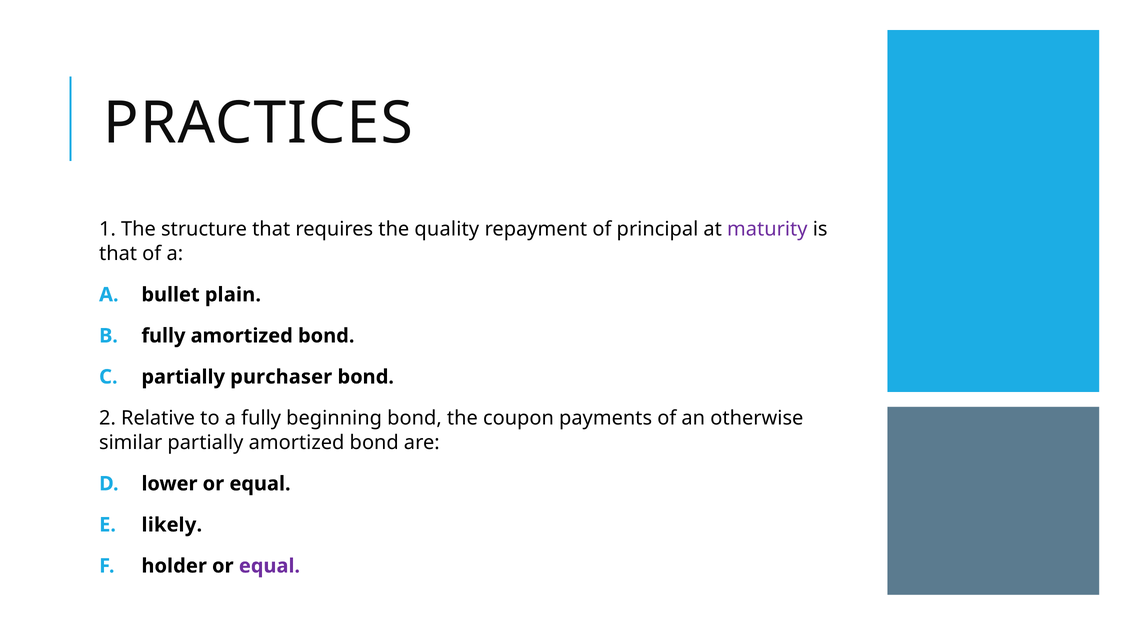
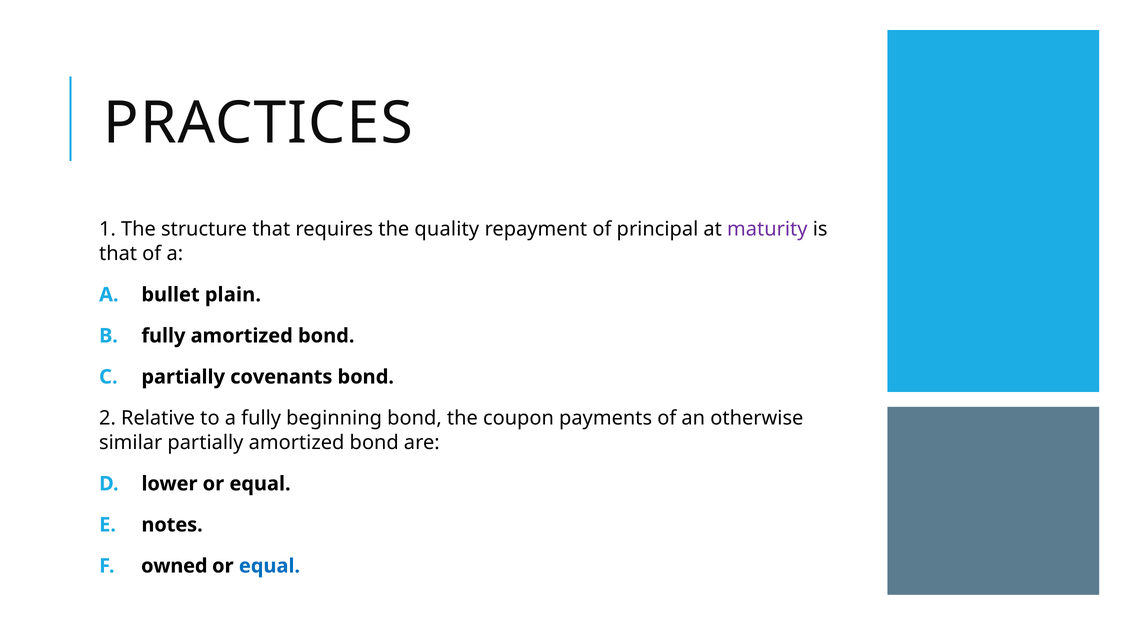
purchaser: purchaser -> covenants
likely: likely -> notes
holder: holder -> owned
equal at (269, 566) colour: purple -> blue
